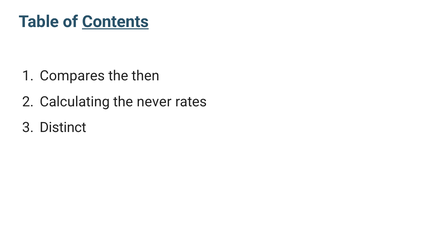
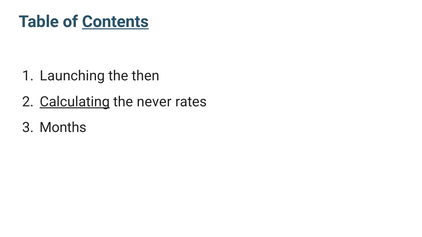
Compares: Compares -> Launching
Calculating underline: none -> present
Distinct: Distinct -> Months
